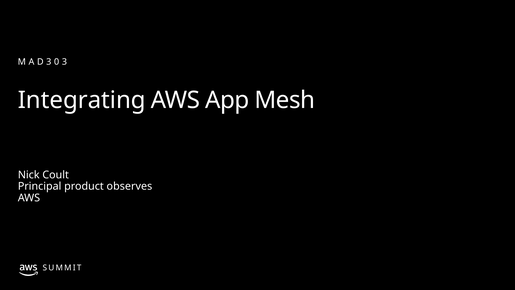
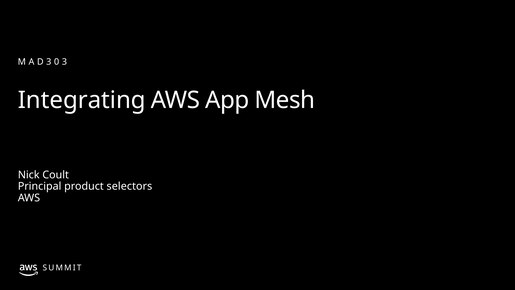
observes: observes -> selectors
